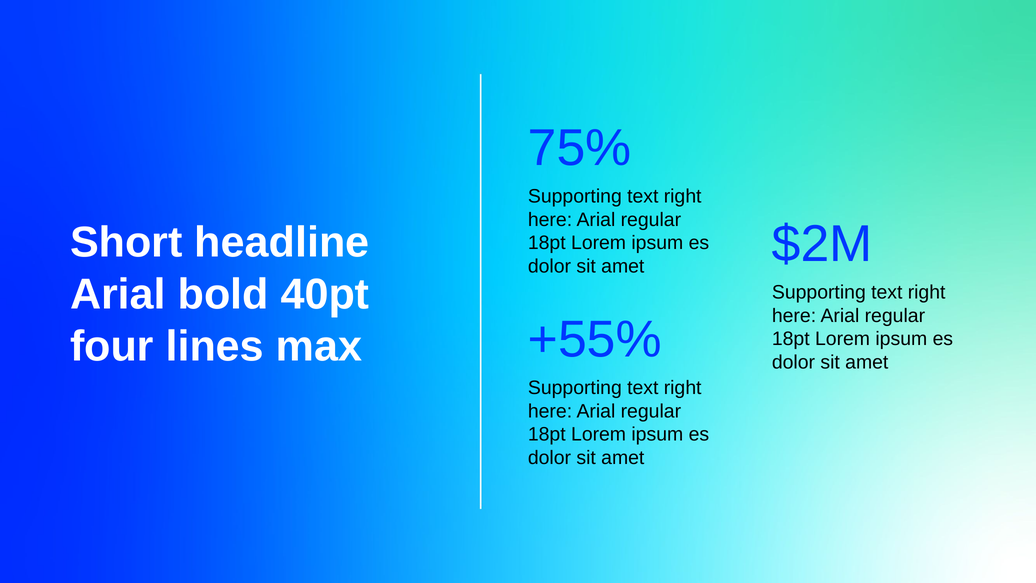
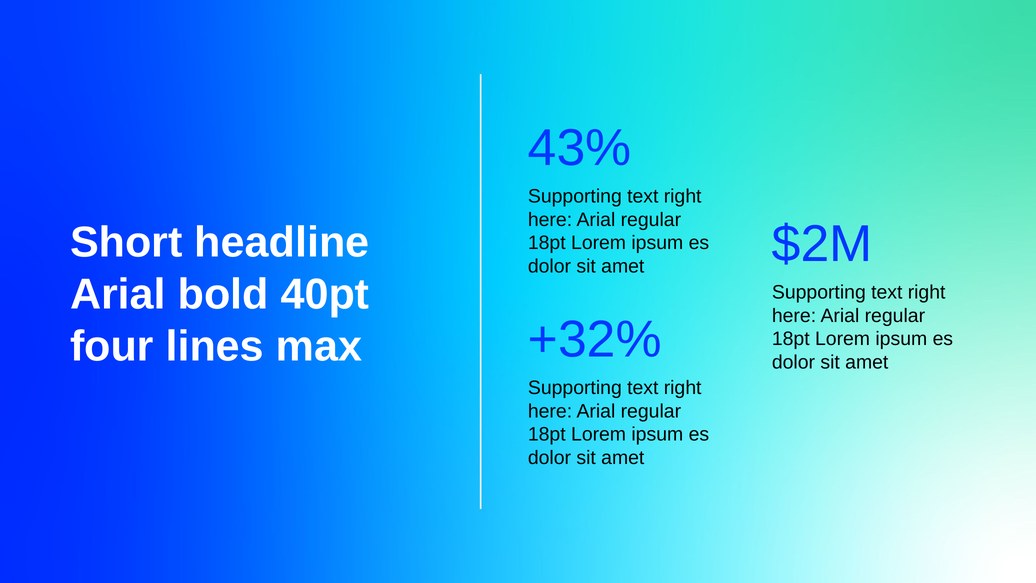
75%: 75% -> 43%
+55%: +55% -> +32%
